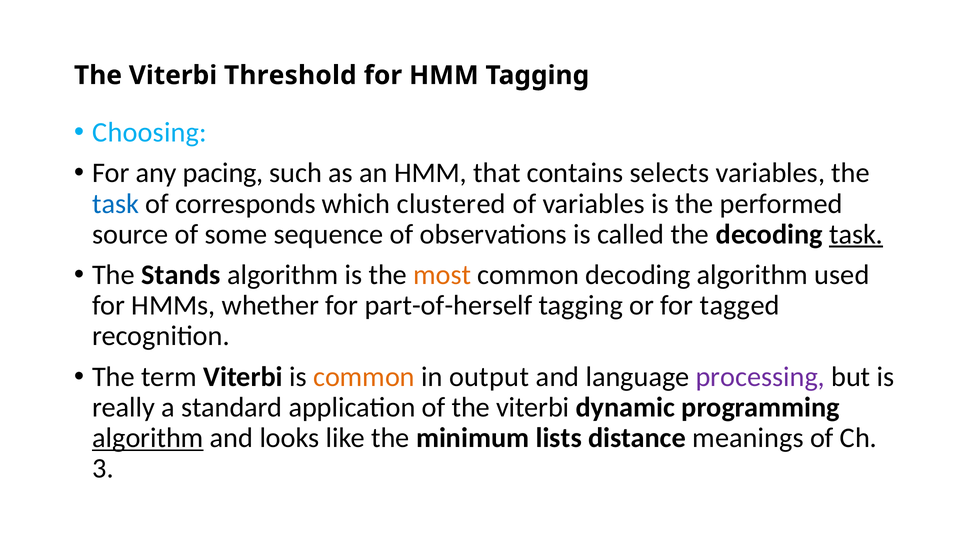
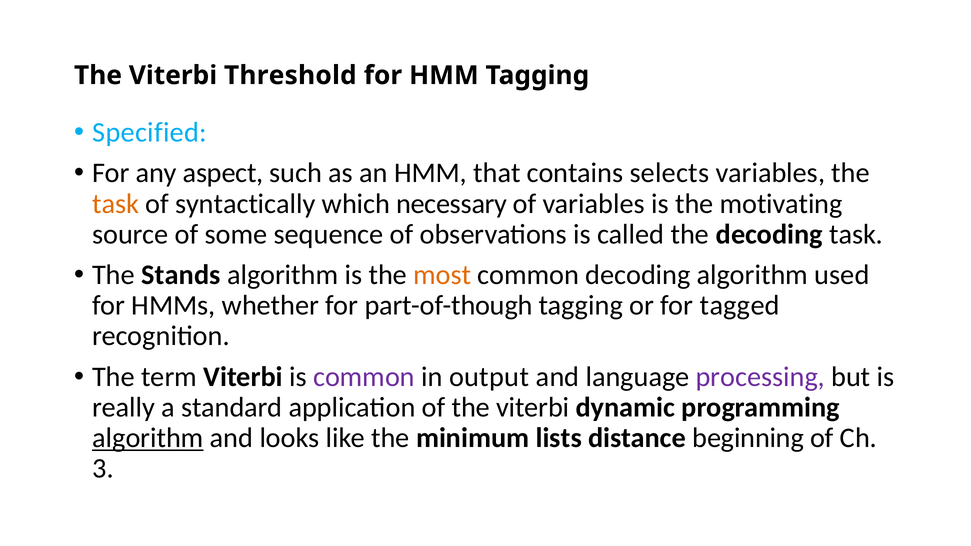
Choosing: Choosing -> Specified
pacing: pacing -> aspect
task at (116, 204) colour: blue -> orange
corresponds: corresponds -> syntactically
clustered: clustered -> necessary
performed: performed -> motivating
task at (856, 234) underline: present -> none
part-of-herself: part-of-herself -> part-of-though
common at (364, 377) colour: orange -> purple
meanings: meanings -> beginning
